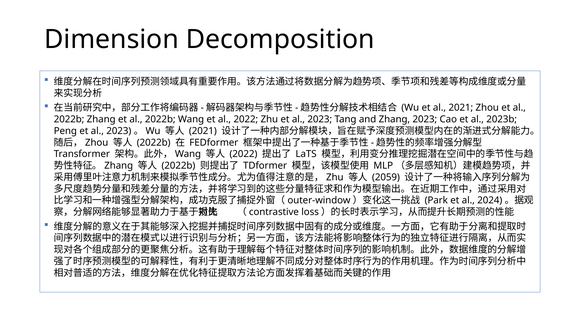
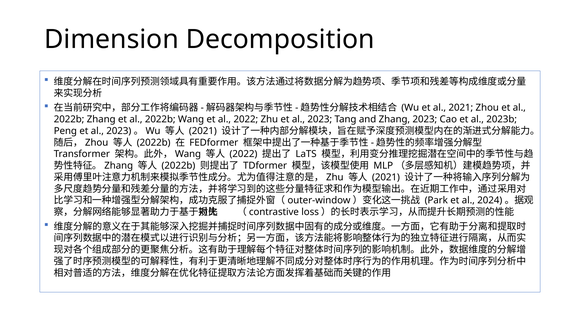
2059 at (386, 177): 2059 -> 2021
